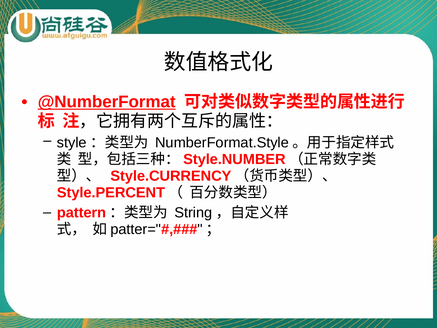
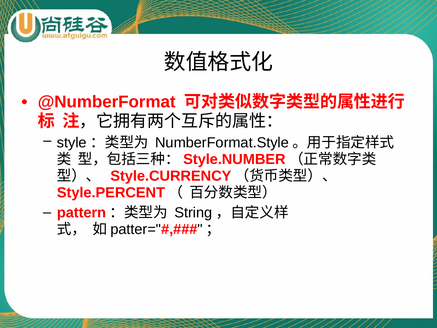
@NumberFormat underline: present -> none
